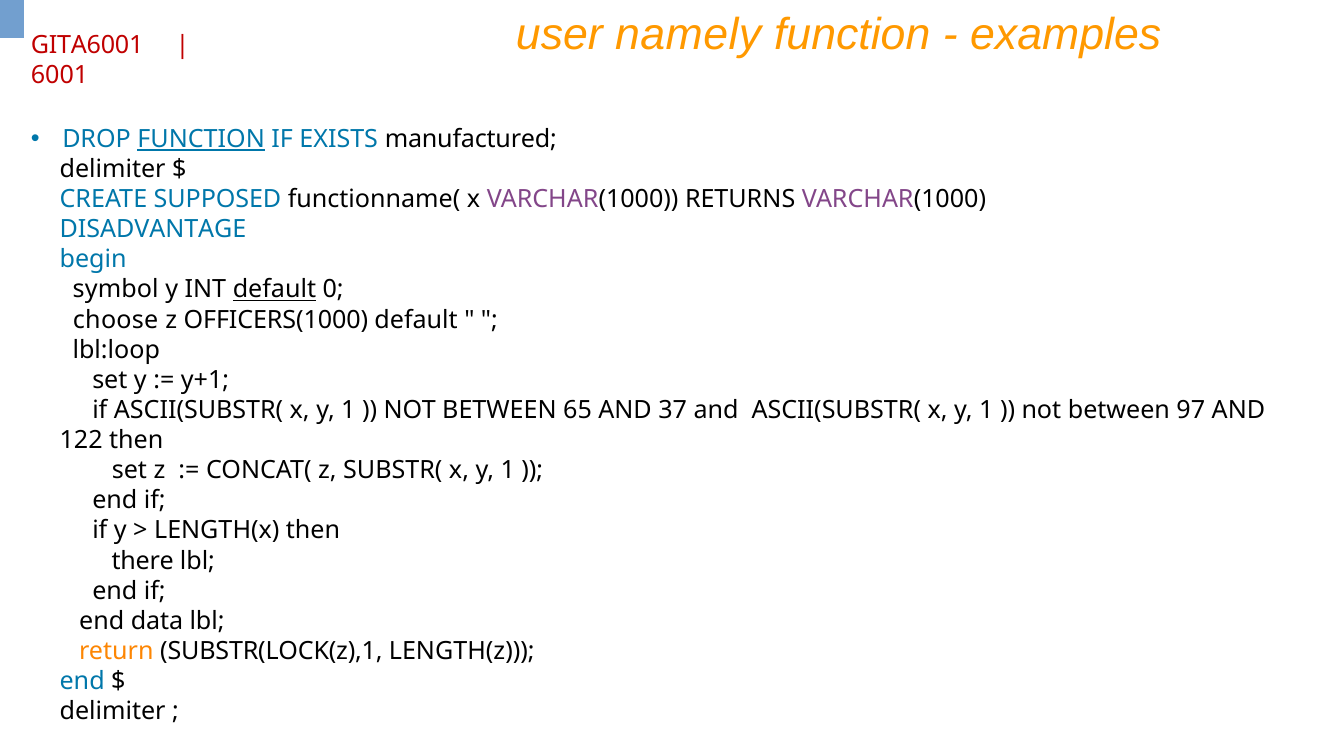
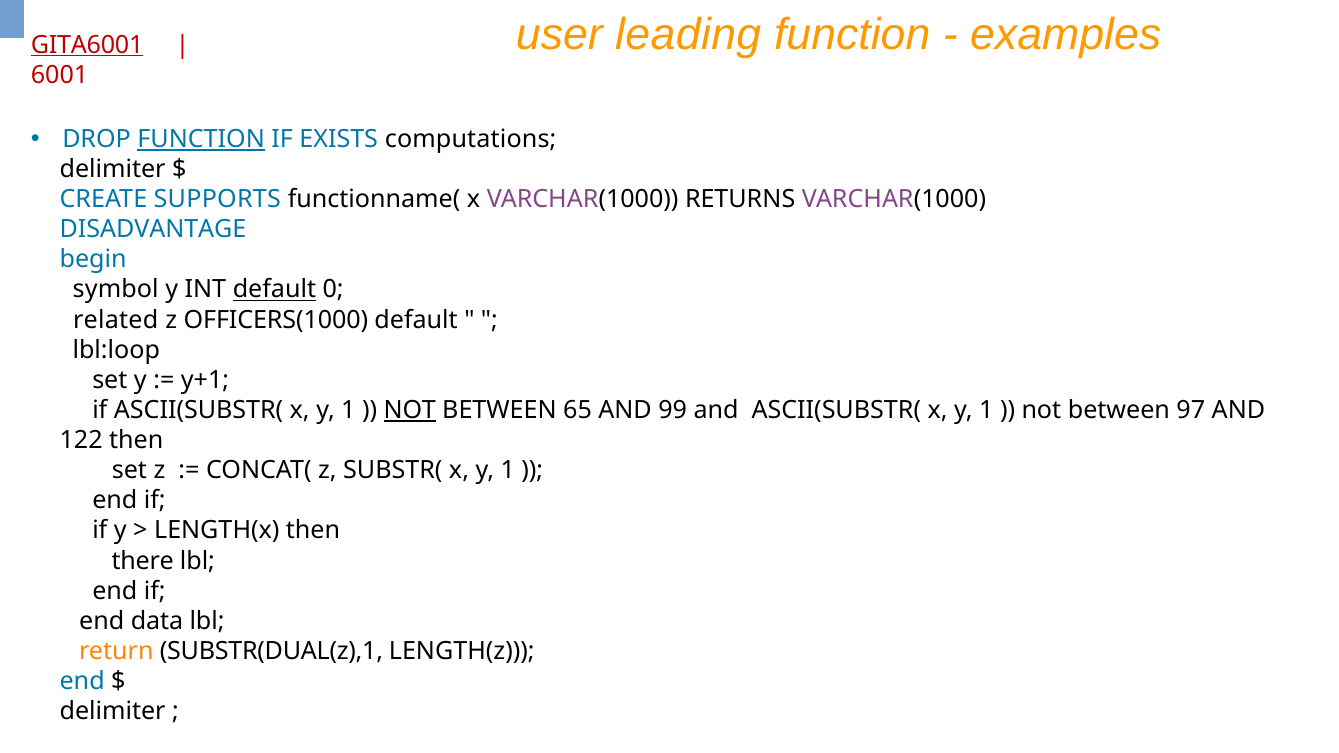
namely: namely -> leading
GITA6001 underline: none -> present
manufactured: manufactured -> computations
SUPPOSED: SUPPOSED -> SUPPORTS
choose: choose -> related
NOT at (410, 410) underline: none -> present
37: 37 -> 99
SUBSTR(LOCK(z),1: SUBSTR(LOCK(z),1 -> SUBSTR(DUAL(z),1
